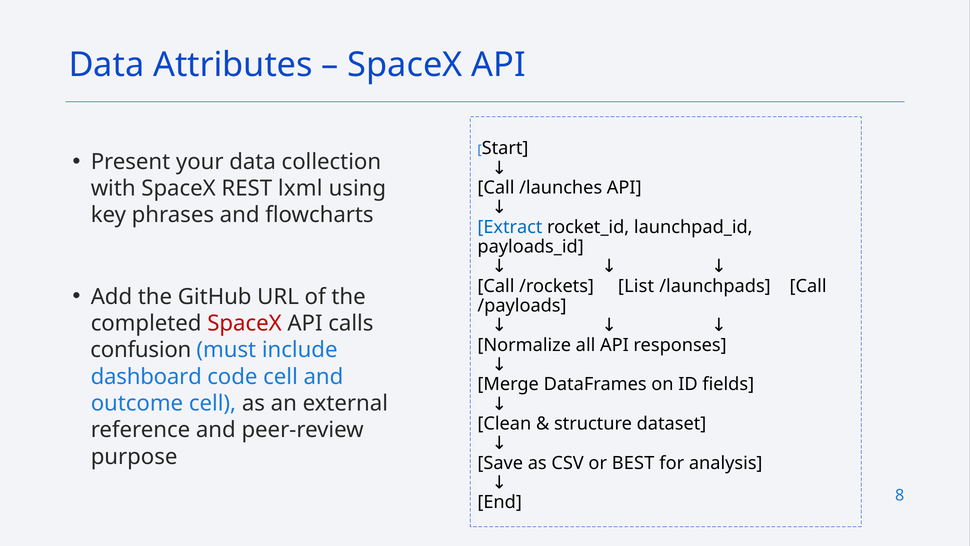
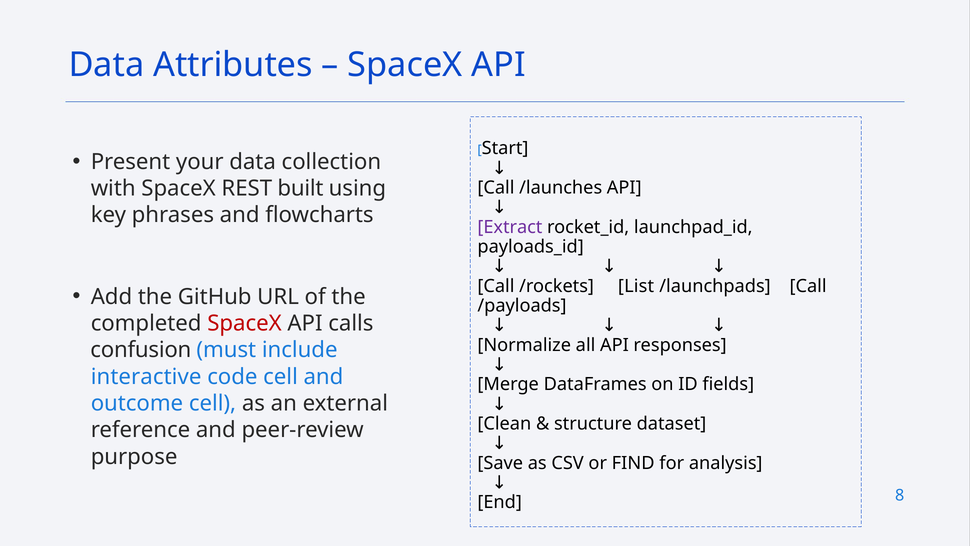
lxml: lxml -> built
Extract colour: blue -> purple
dashboard: dashboard -> interactive
BEST: BEST -> FIND
